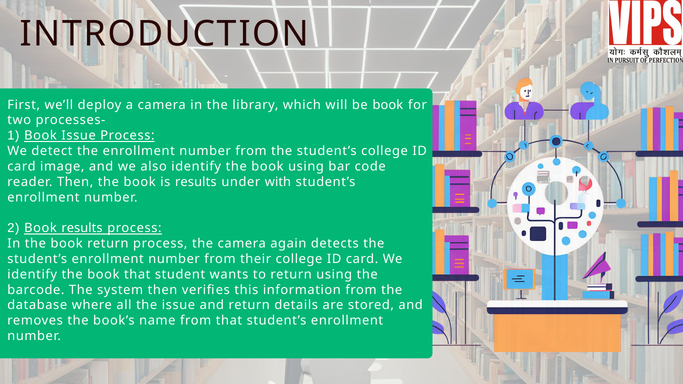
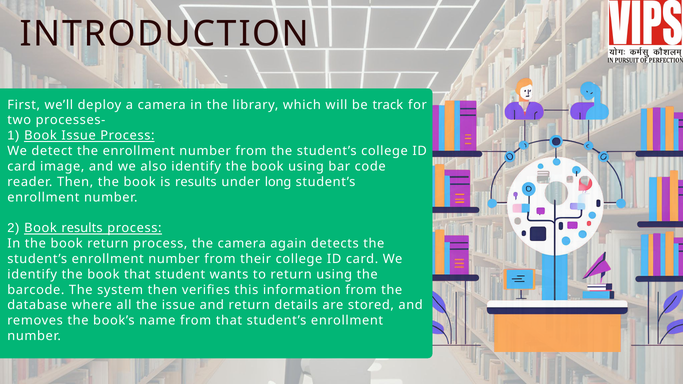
be book: book -> track
with: with -> long
